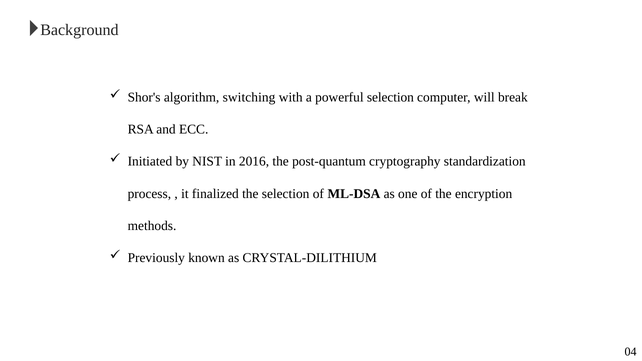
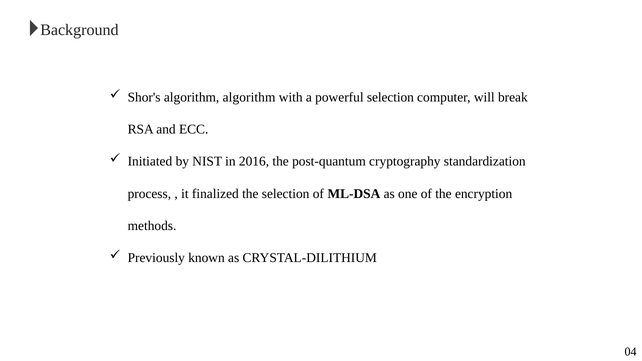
algorithm switching: switching -> algorithm
